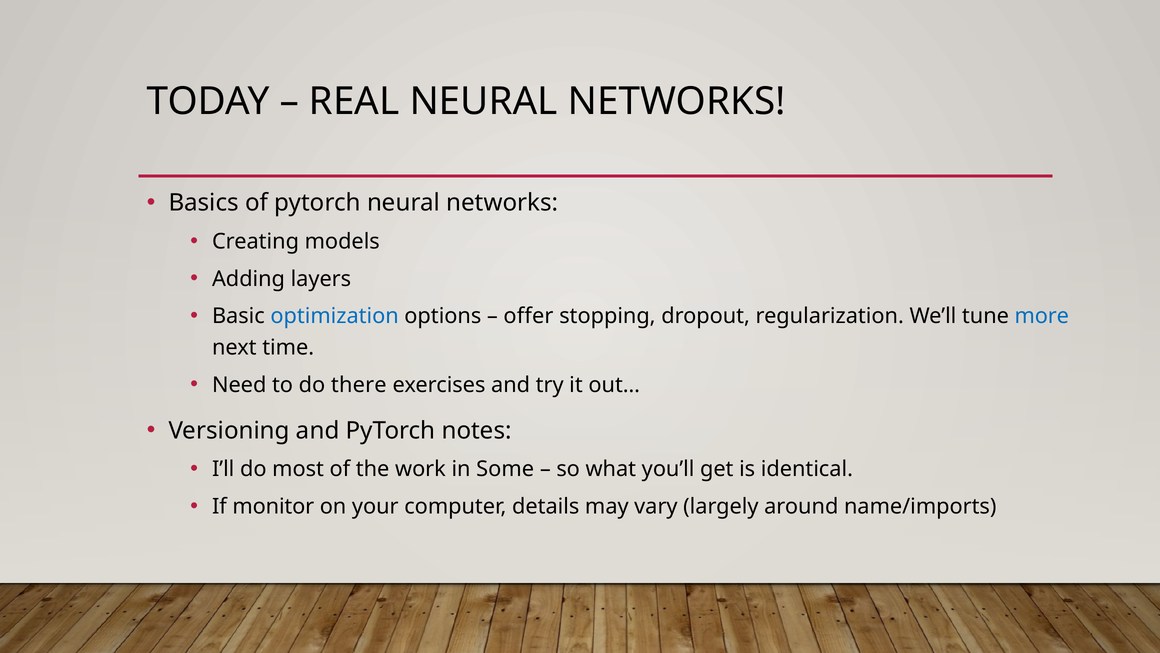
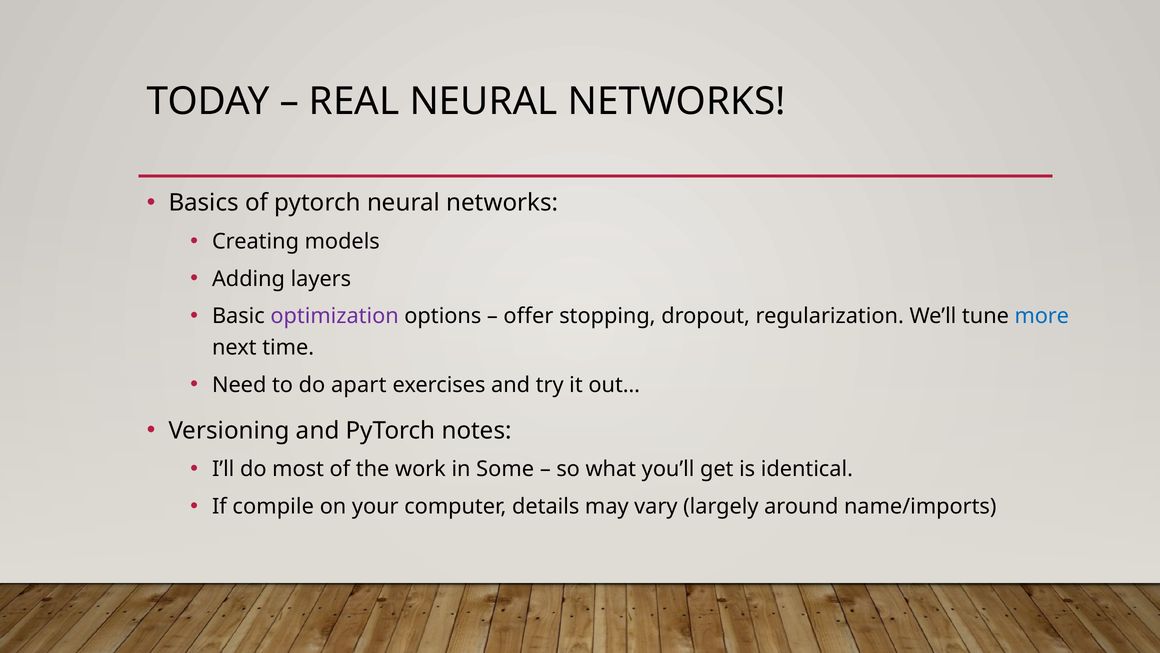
optimization colour: blue -> purple
there: there -> apart
monitor: monitor -> compile
